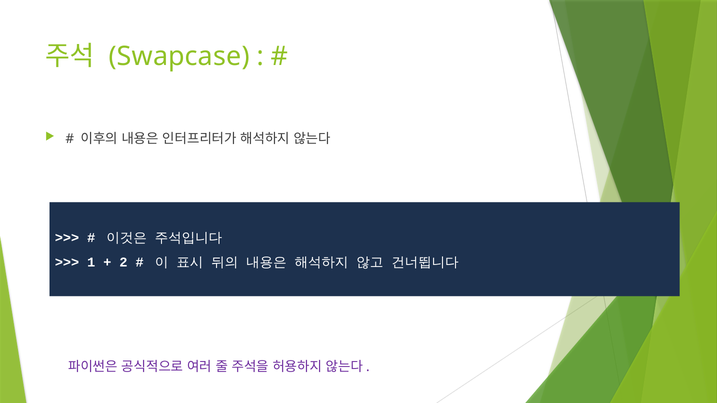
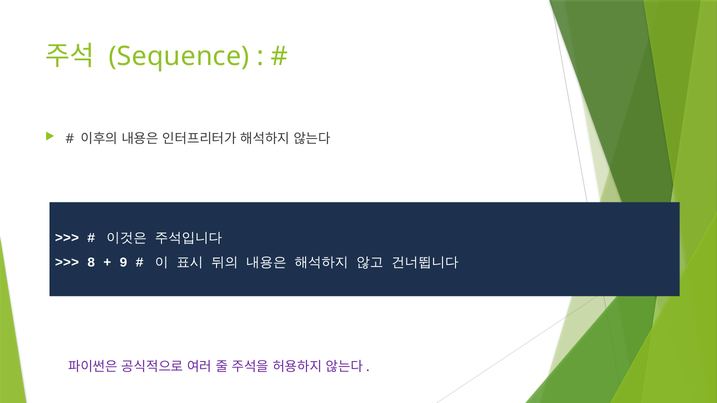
Swapcase: Swapcase -> Sequence
1: 1 -> 8
2: 2 -> 9
